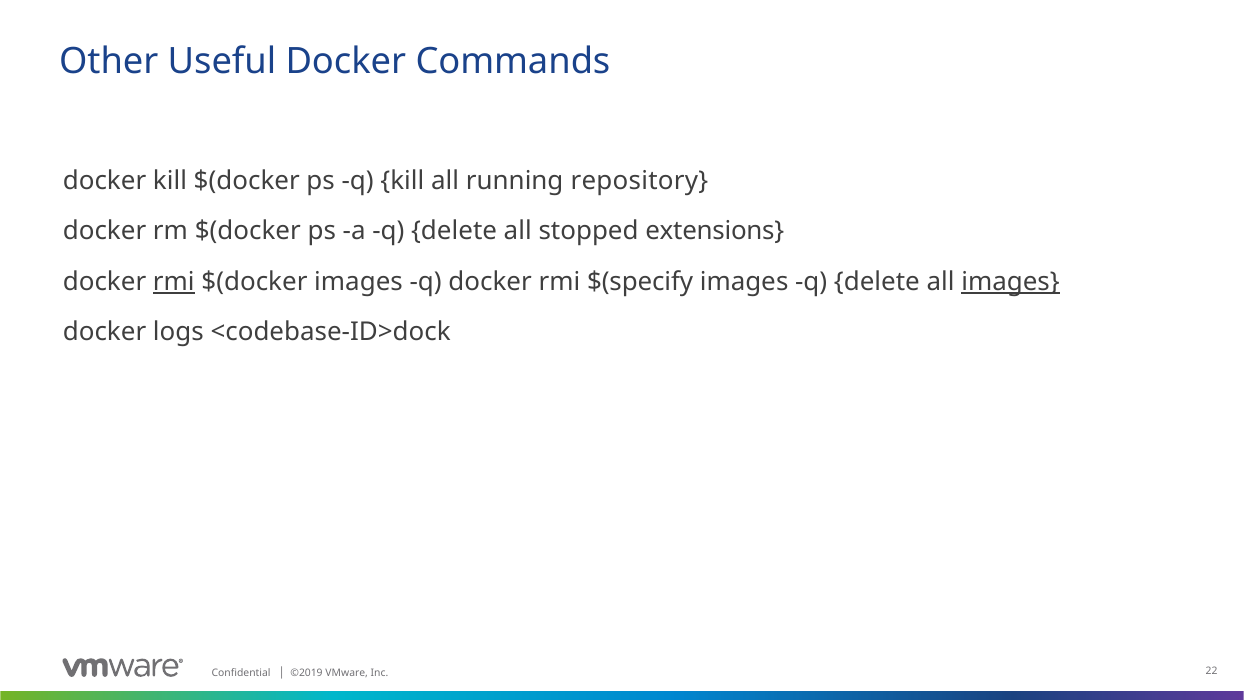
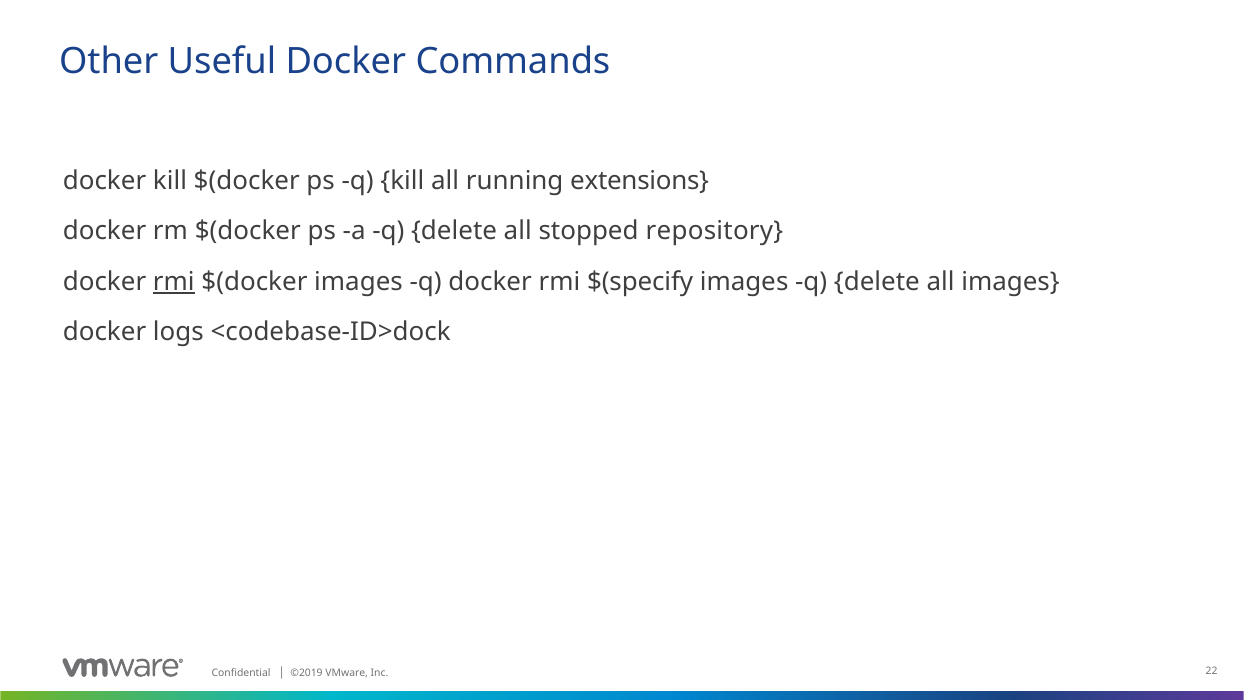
repository: repository -> extensions
extensions: extensions -> repository
images at (1011, 282) underline: present -> none
